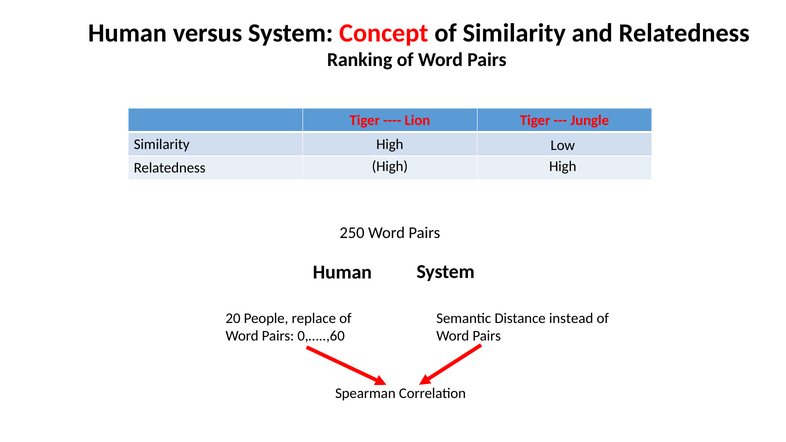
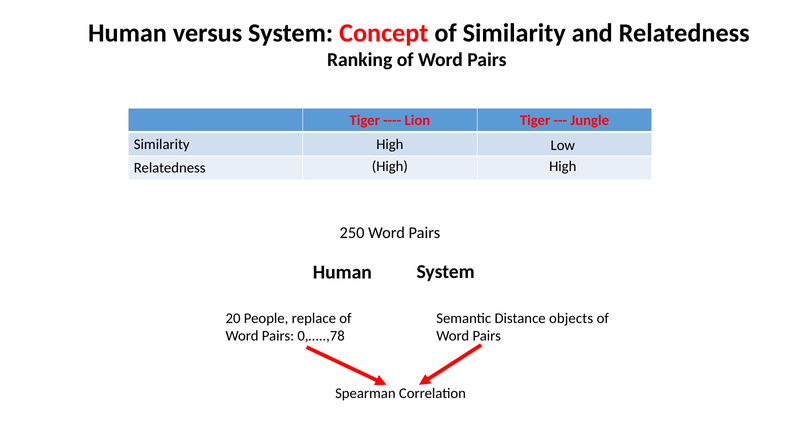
instead: instead -> objects
0,…..,60: 0,…..,60 -> 0,…..,78
